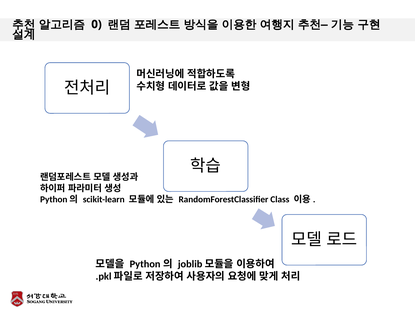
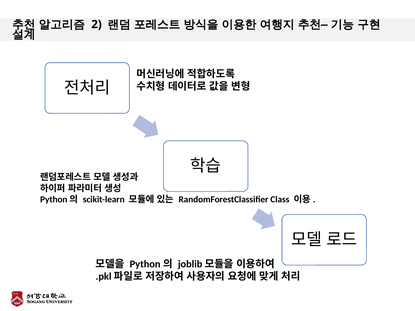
0: 0 -> 2
